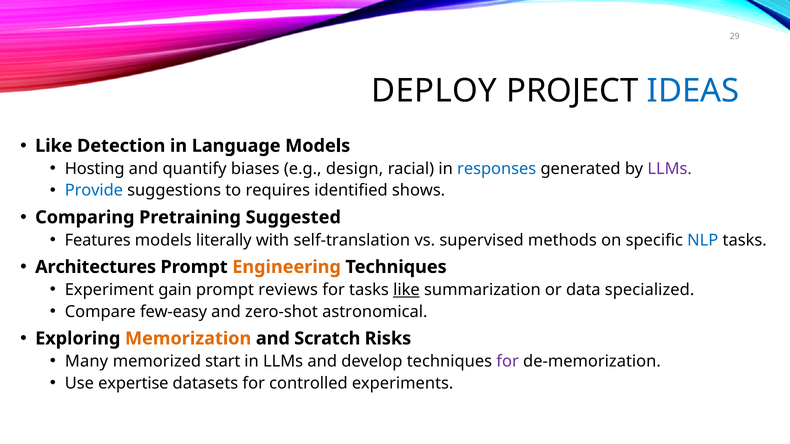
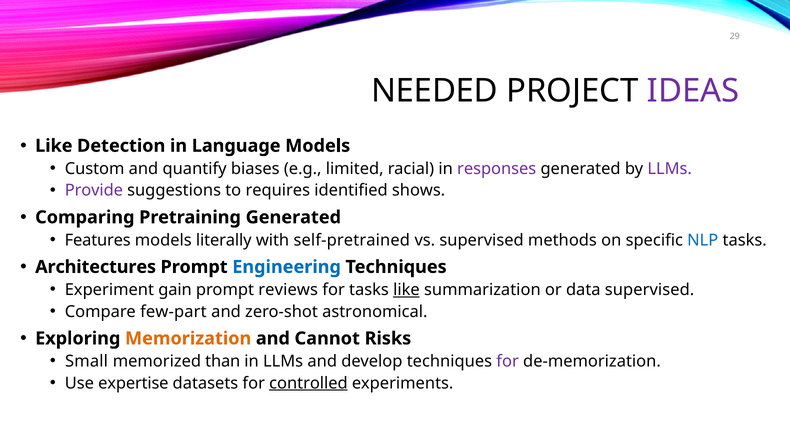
DEPLOY: DEPLOY -> NEEDED
IDEAS colour: blue -> purple
Hosting: Hosting -> Custom
design: design -> limited
responses colour: blue -> purple
Provide colour: blue -> purple
Pretraining Suggested: Suggested -> Generated
self-translation: self-translation -> self-pretrained
Engineering colour: orange -> blue
data specialized: specialized -> supervised
few-easy: few-easy -> few-part
Scratch: Scratch -> Cannot
Many: Many -> Small
start: start -> than
controlled underline: none -> present
